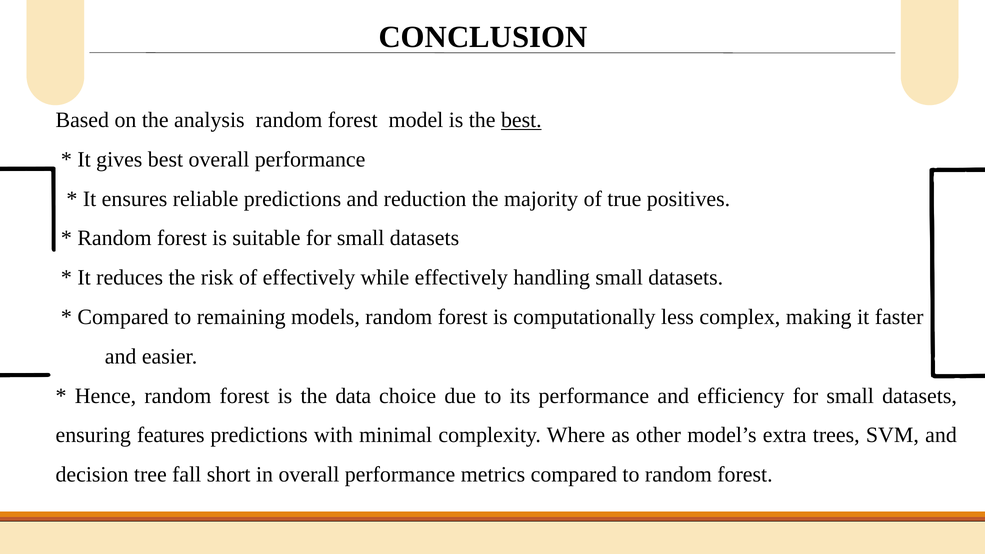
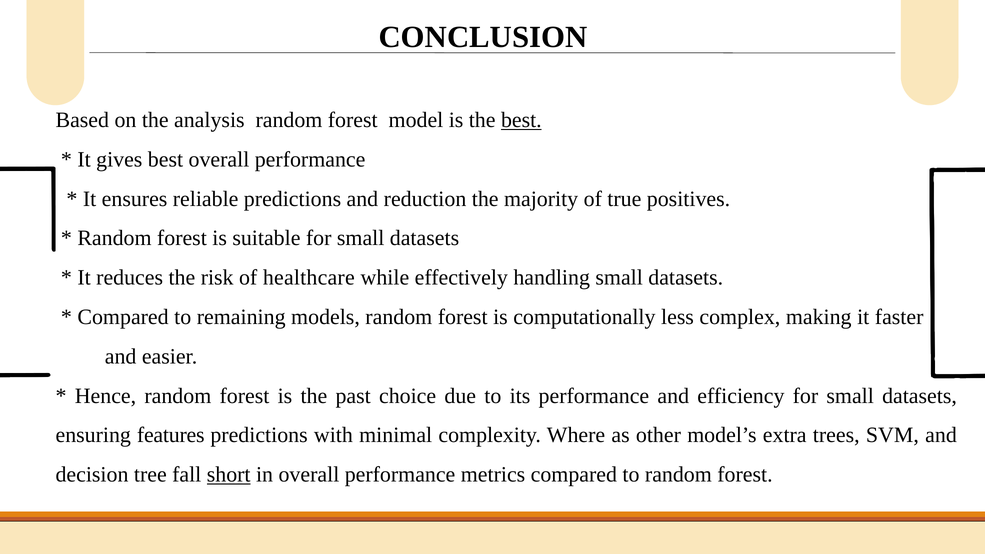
of effectively: effectively -> healthcare
data: data -> past
short underline: none -> present
